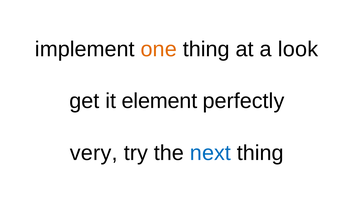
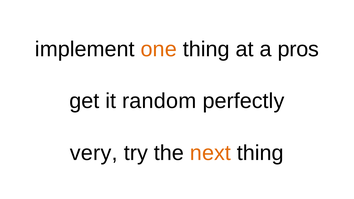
look: look -> pros
element: element -> random
next colour: blue -> orange
